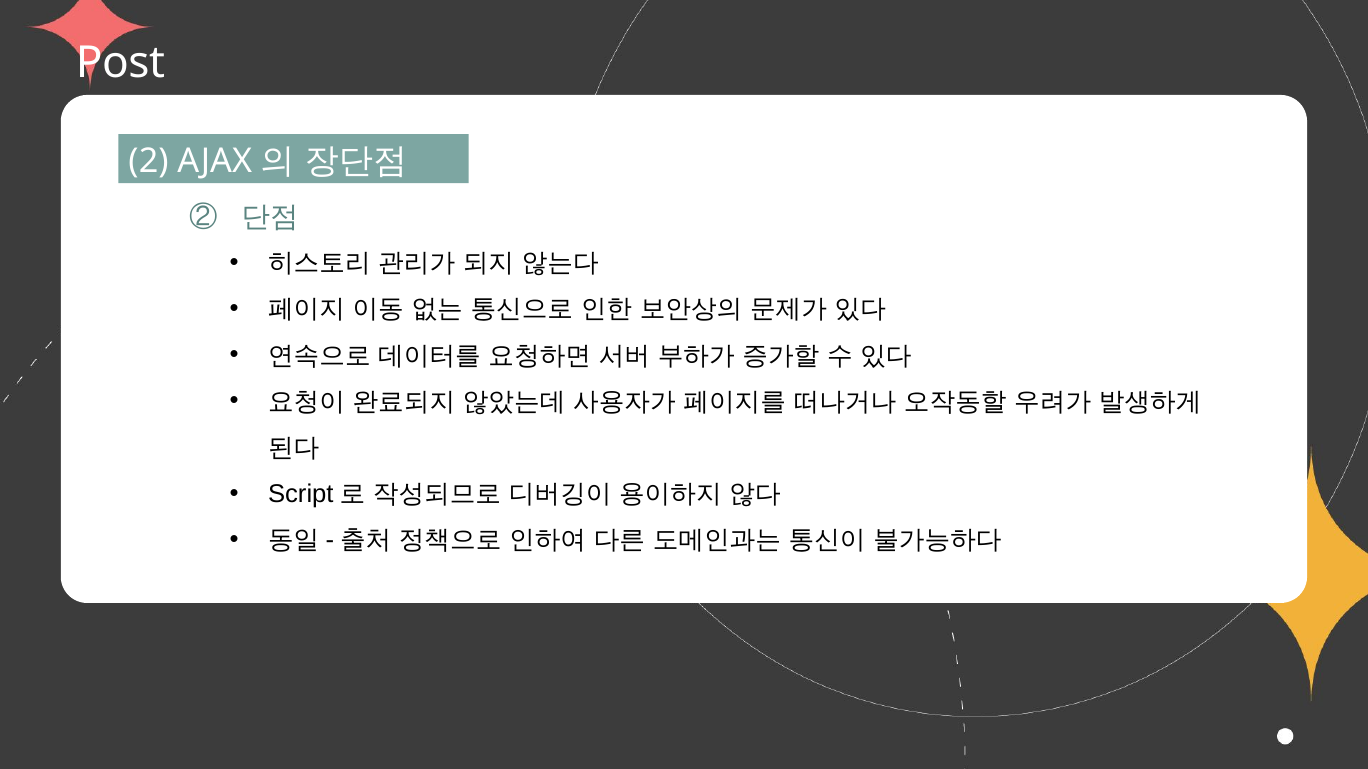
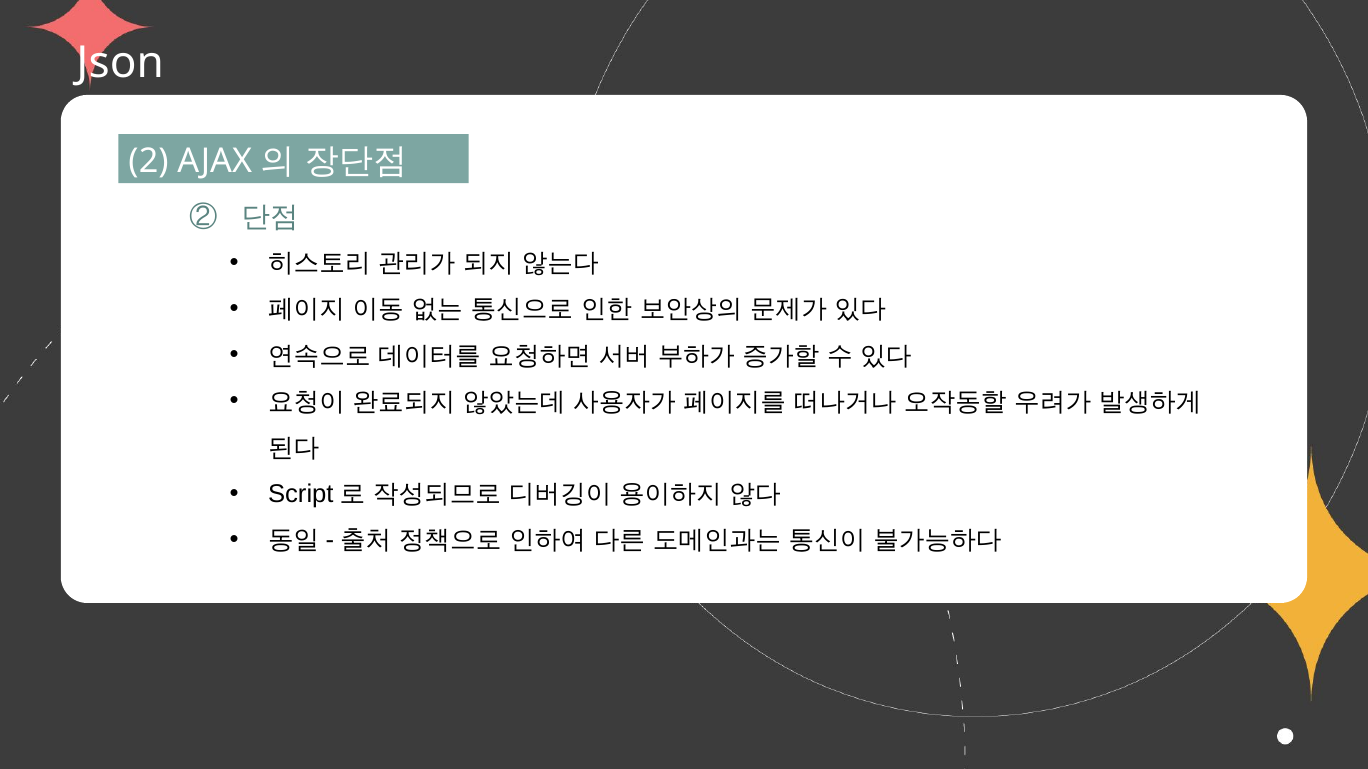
Post: Post -> Json
